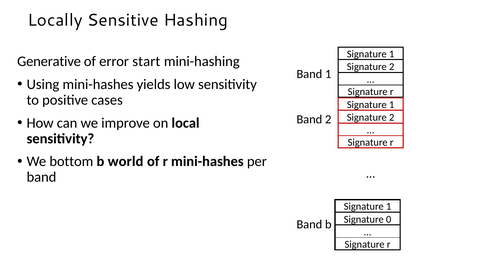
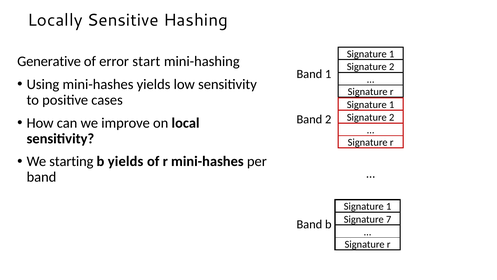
bottom: bottom -> starting
b world: world -> yields
0: 0 -> 7
